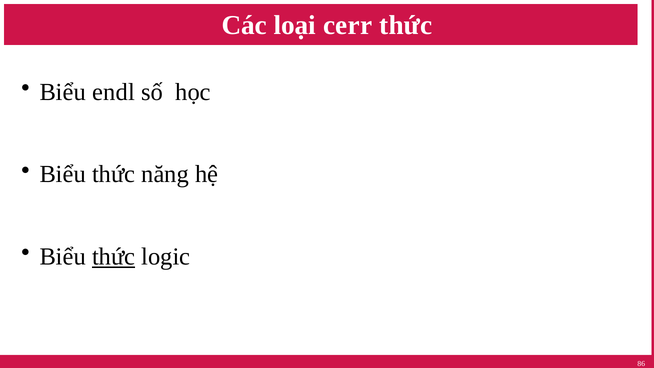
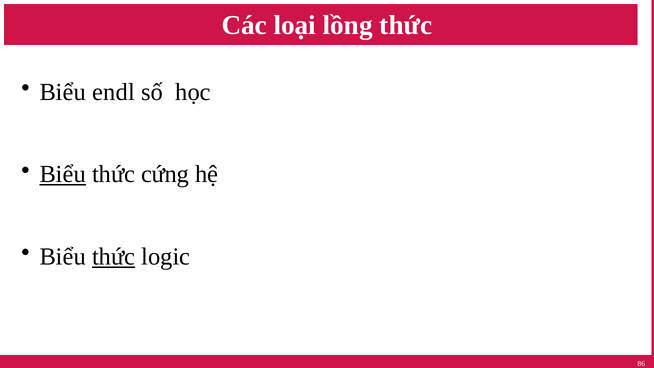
cerr: cerr -> lồng
Biểu at (63, 174) underline: none -> present
năng: năng -> cứng
